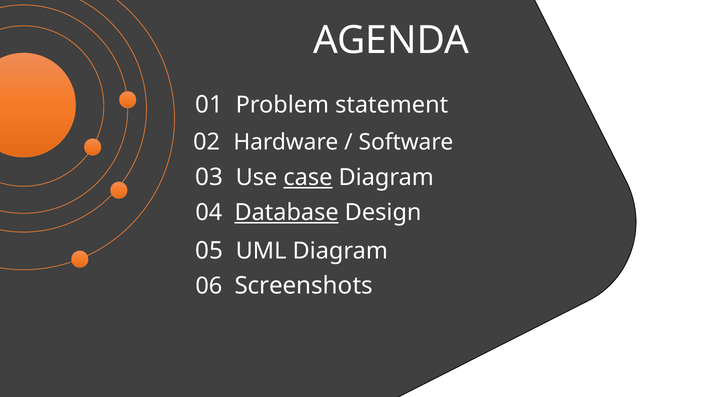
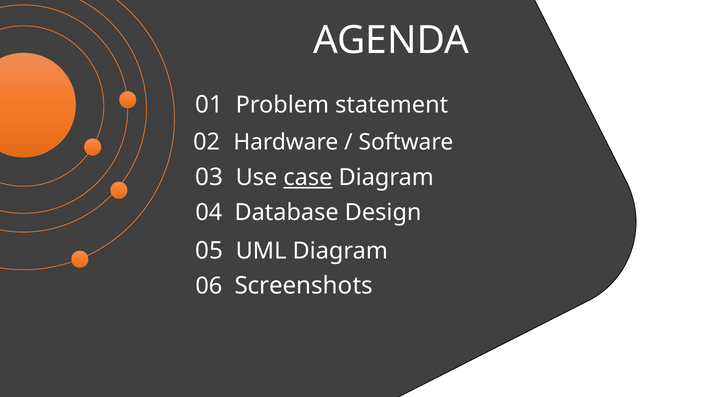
Database underline: present -> none
